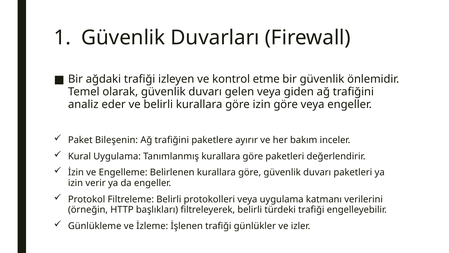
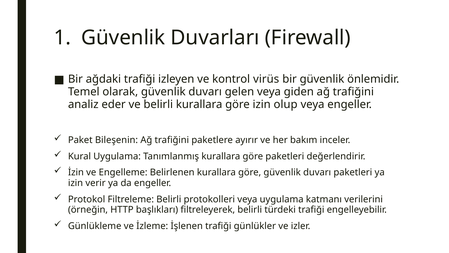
etme: etme -> virüs
izin göre: göre -> olup
